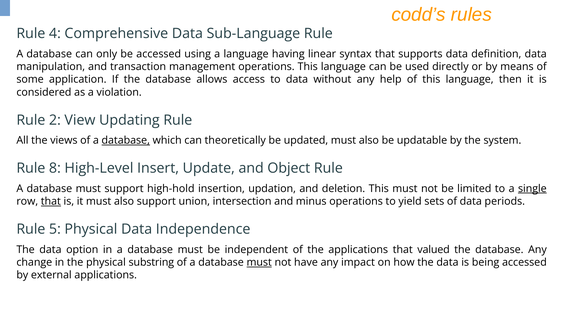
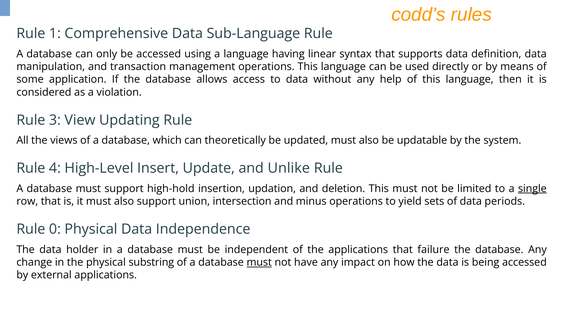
4: 4 -> 1
2: 2 -> 3
database at (126, 140) underline: present -> none
8: 8 -> 4
Object: Object -> Unlike
that at (51, 201) underline: present -> none
5: 5 -> 0
option: option -> holder
valued: valued -> failure
